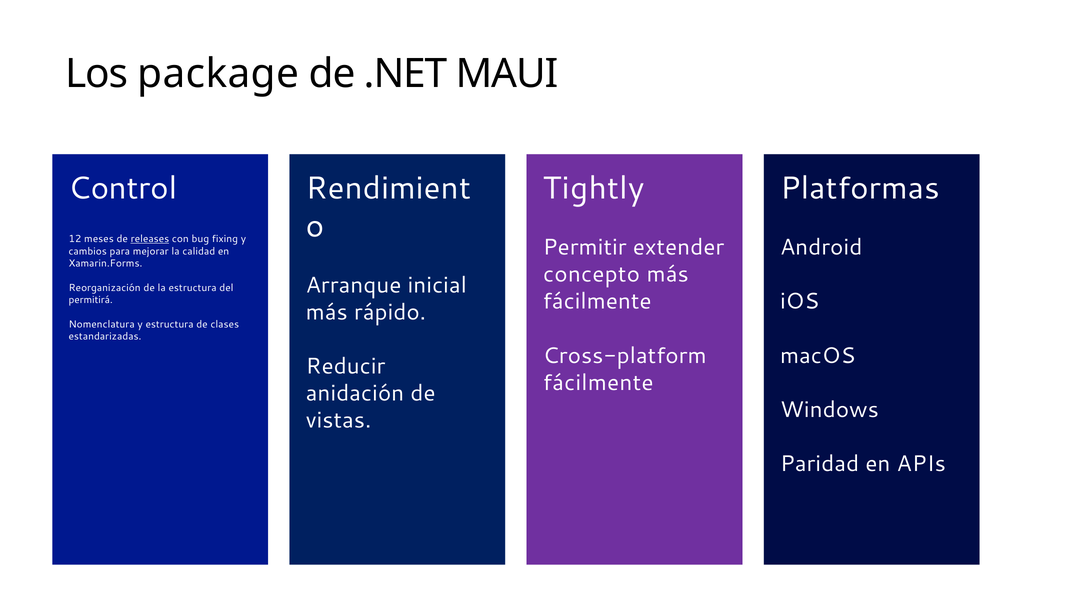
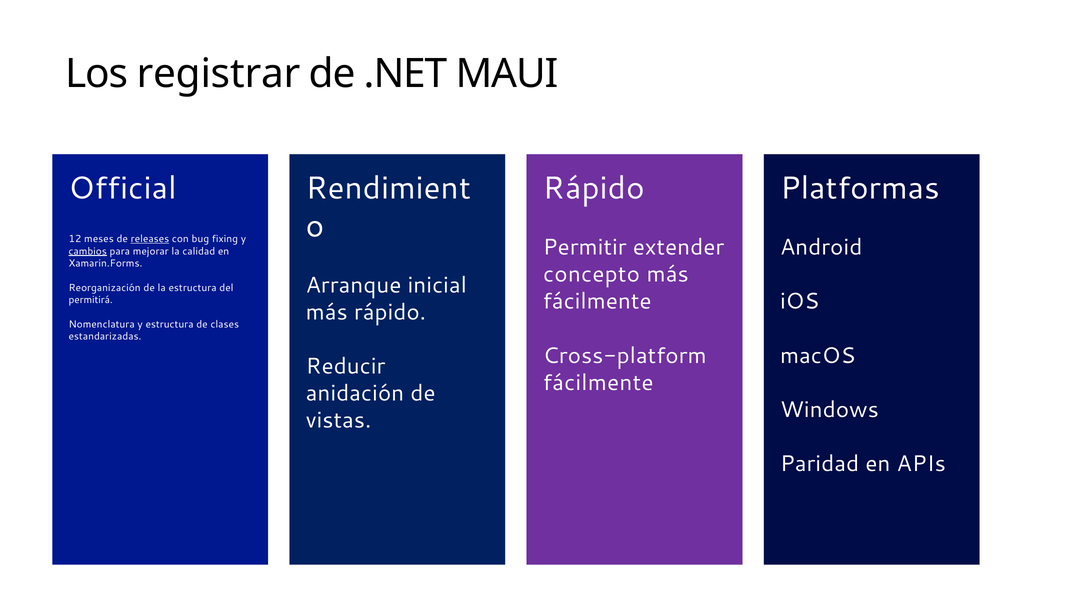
package: package -> registrar
Control: Control -> Official
Tightly at (594, 188): Tightly -> Rápido
cambios underline: none -> present
